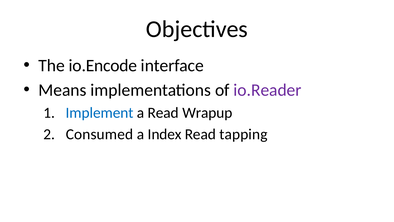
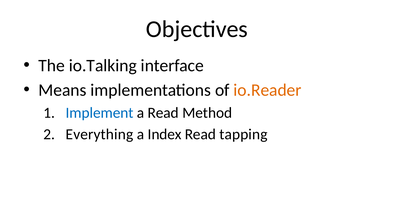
io.Encode: io.Encode -> io.Talking
io.Reader colour: purple -> orange
Wrapup: Wrapup -> Method
Consumed: Consumed -> Everything
